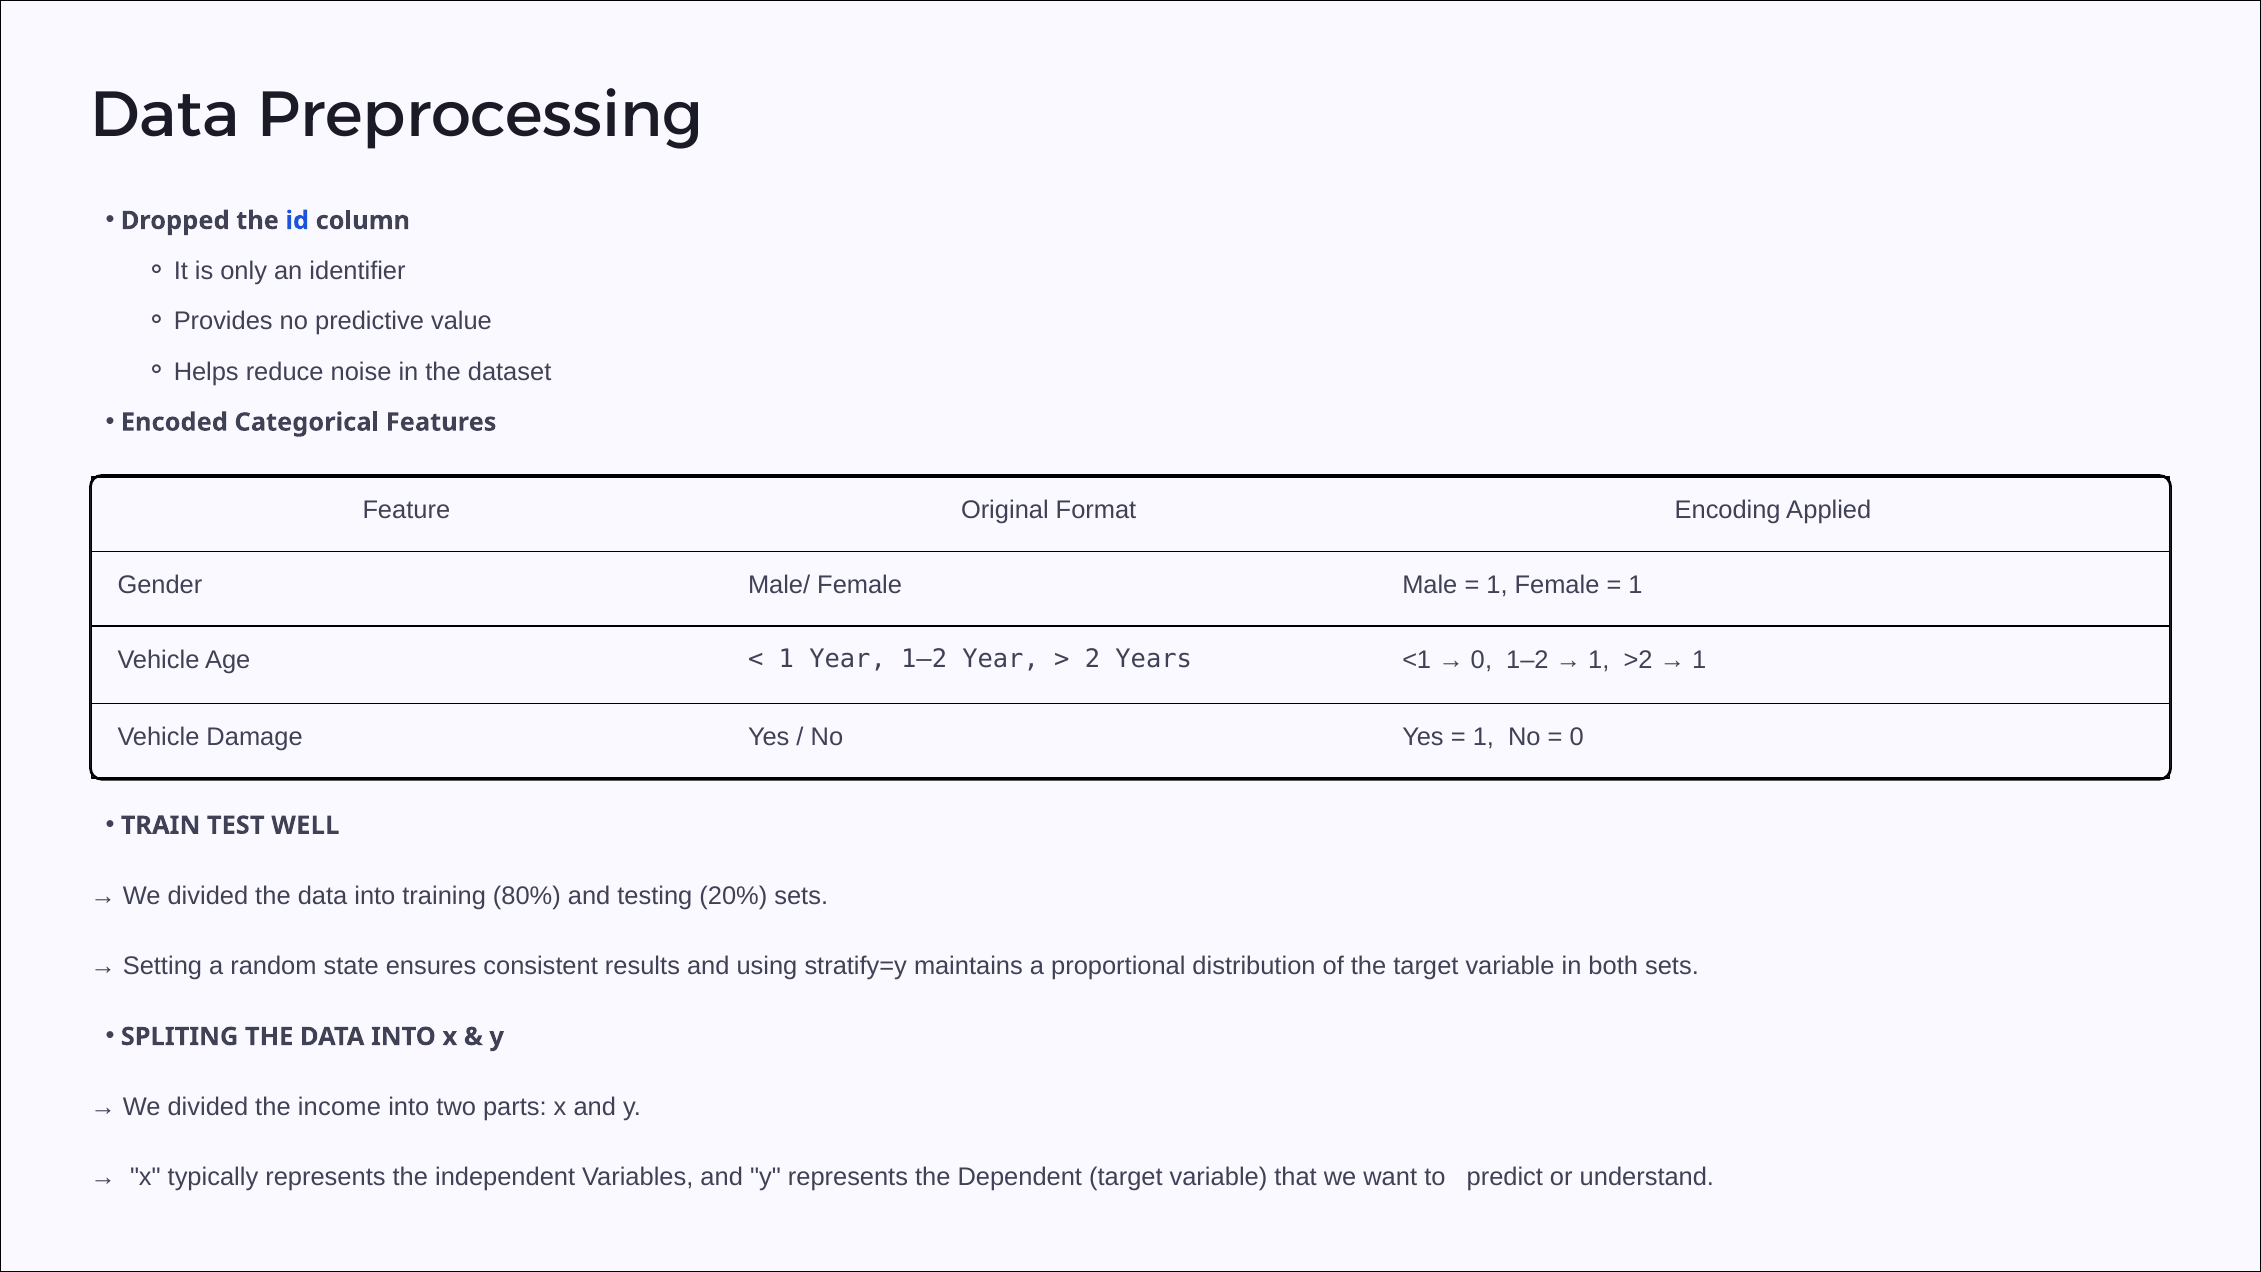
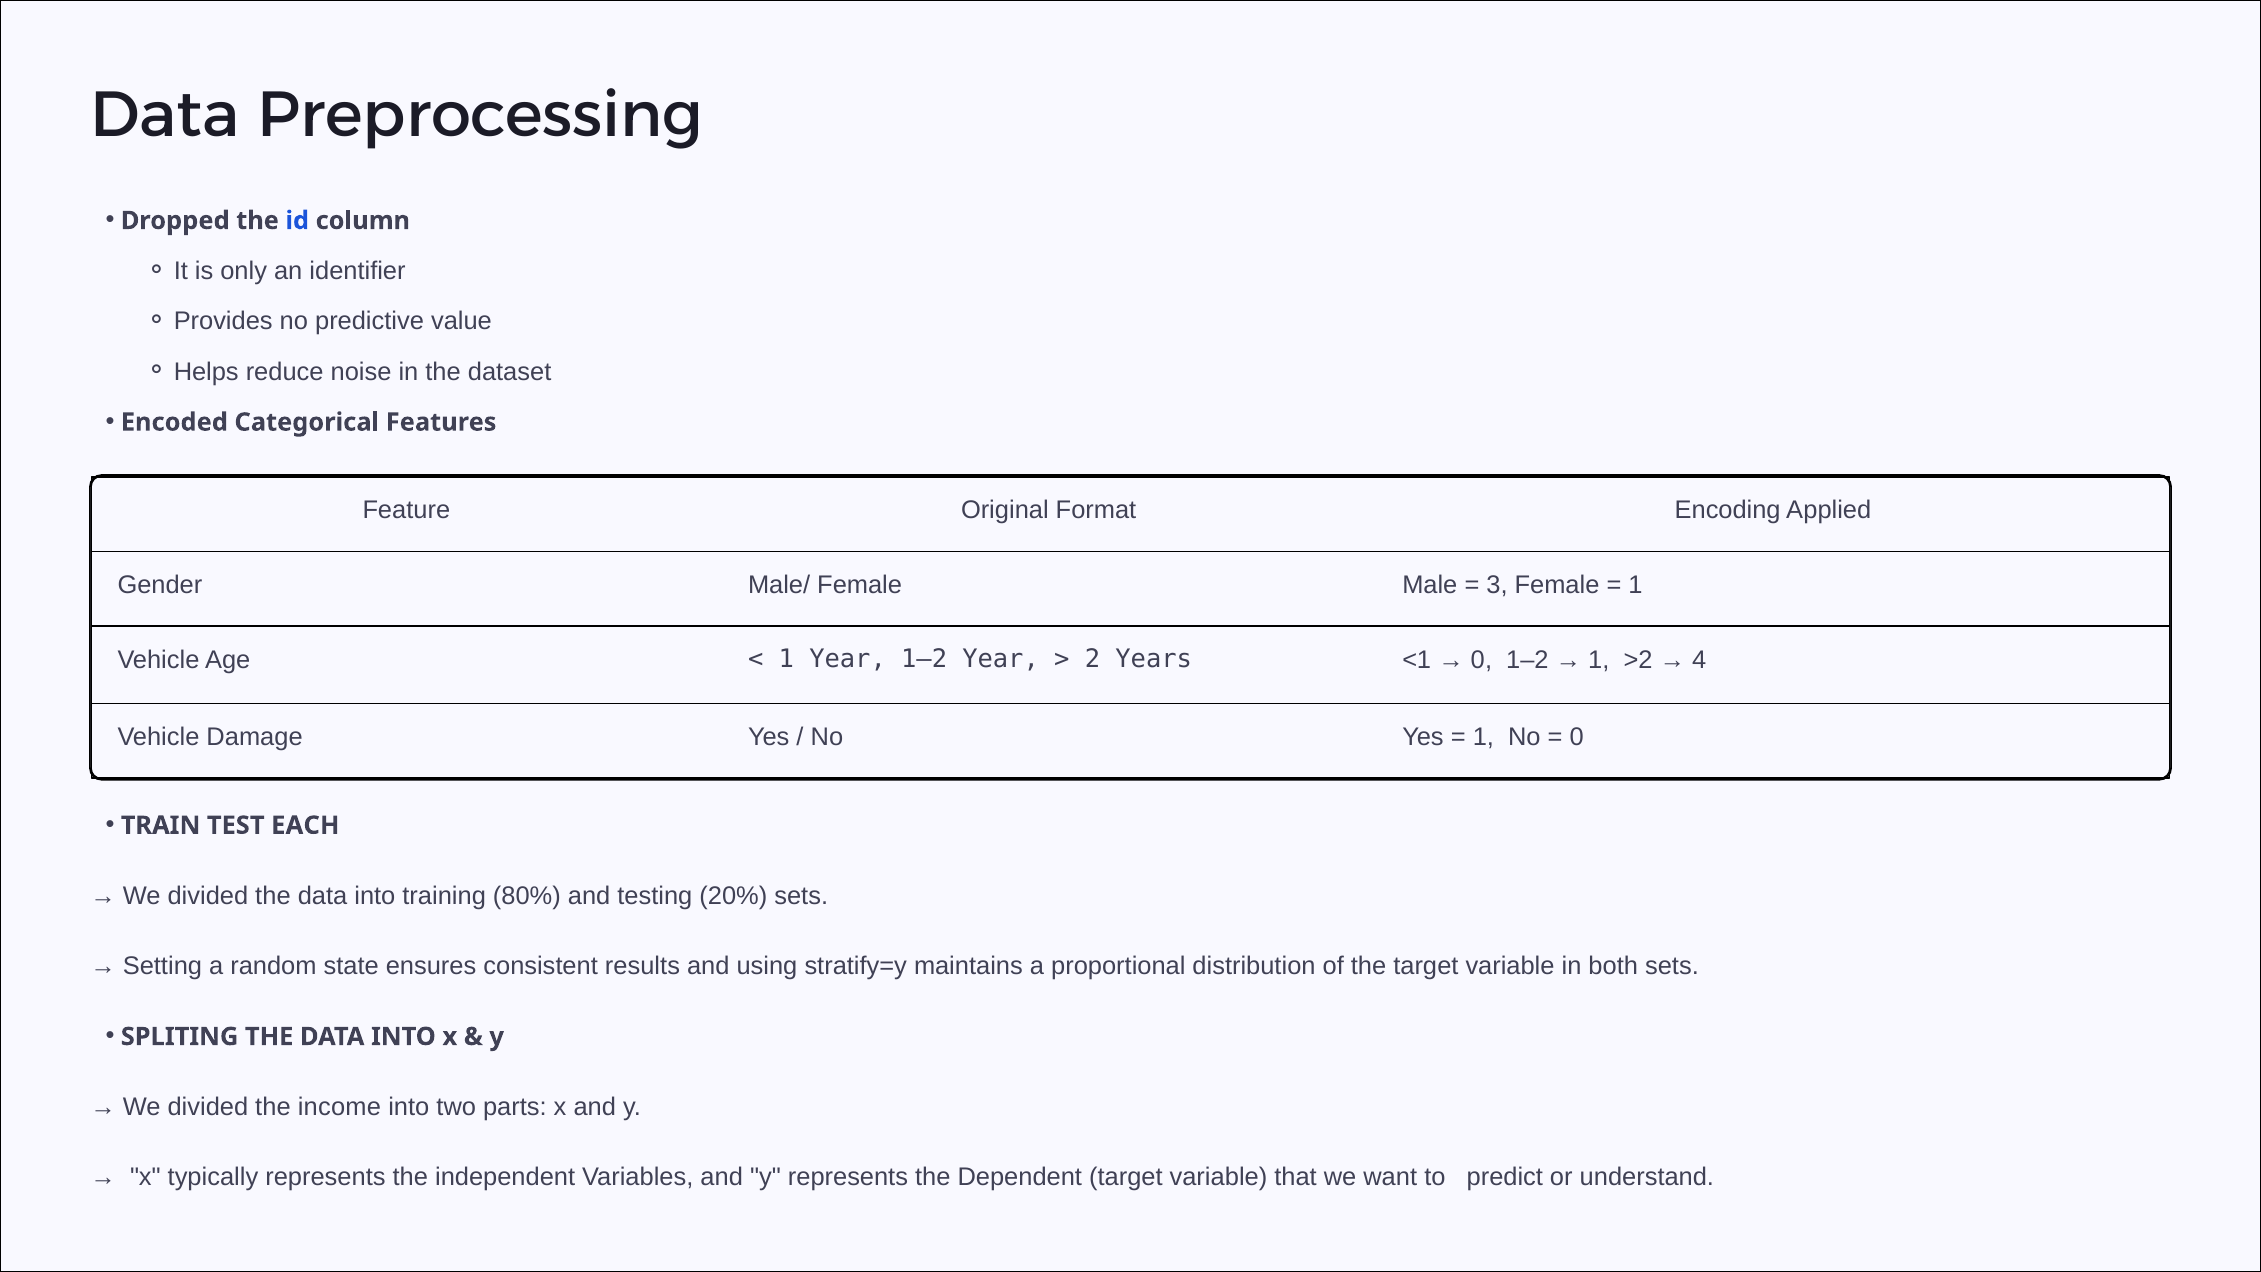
1 at (1497, 585): 1 -> 3
1 at (1699, 660): 1 -> 4
WELL: WELL -> EACH
